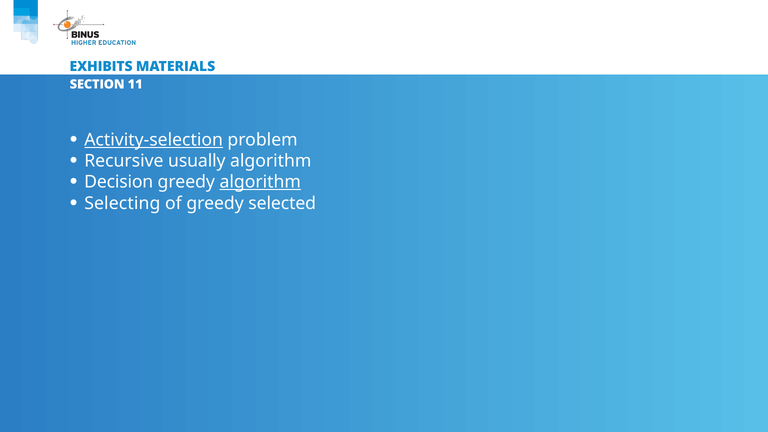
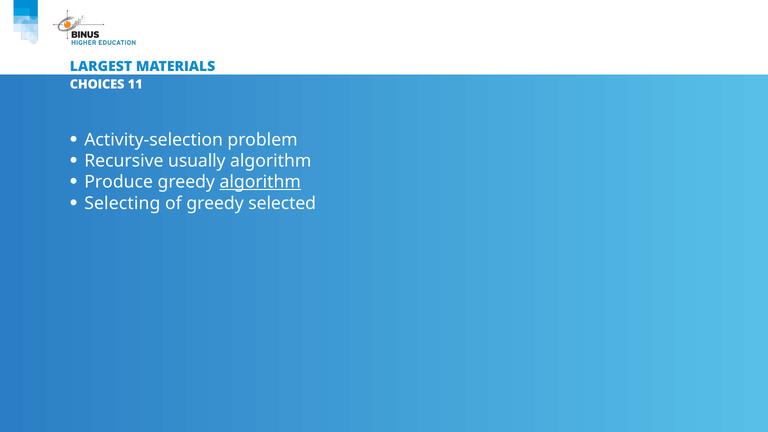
EXHIBITS: EXHIBITS -> LARGEST
SECTION: SECTION -> CHOICES
Activity-selection underline: present -> none
Decision: Decision -> Produce
